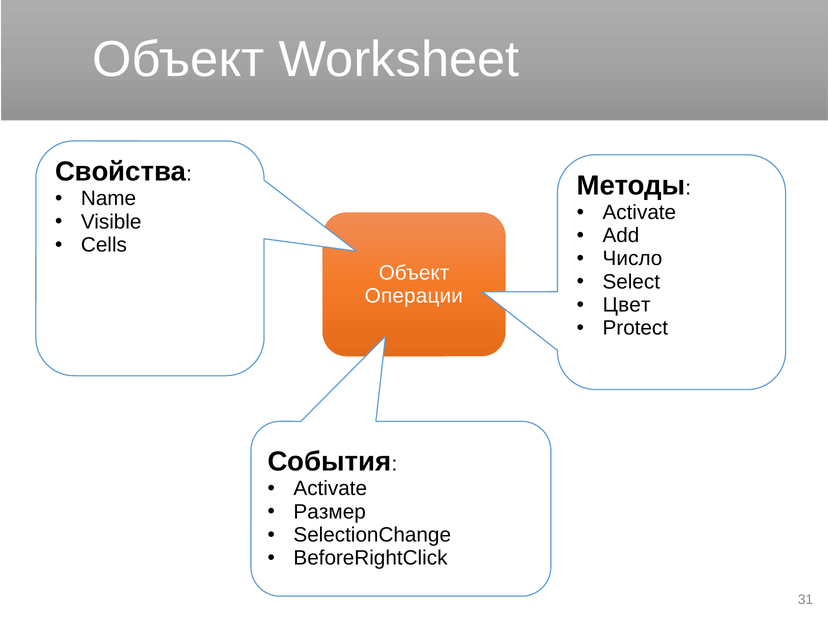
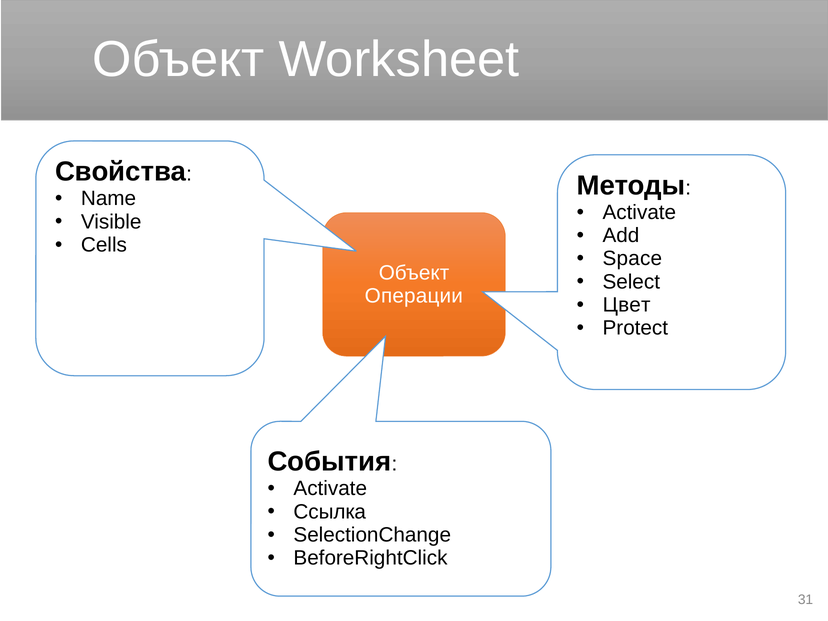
Число: Число -> Space
Размер: Размер -> Ссылка
